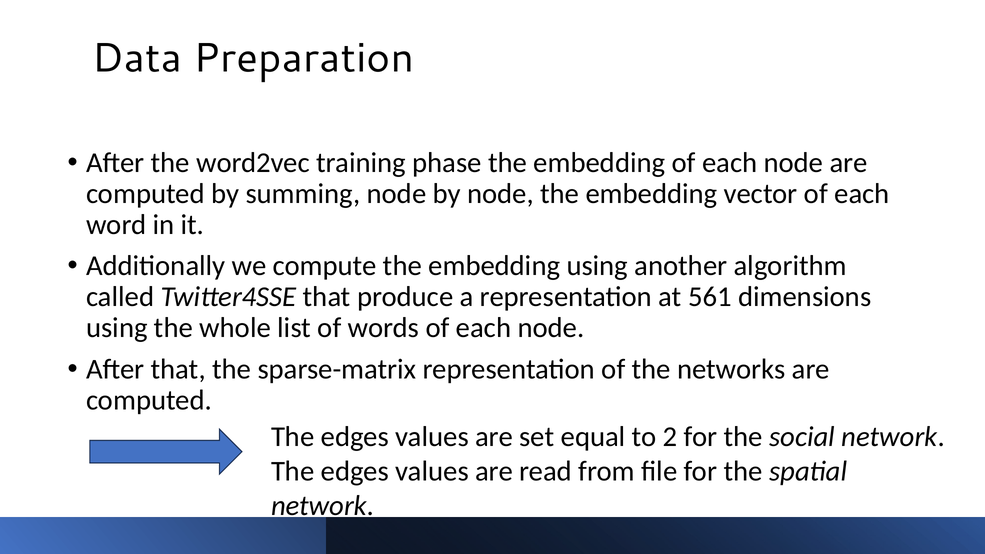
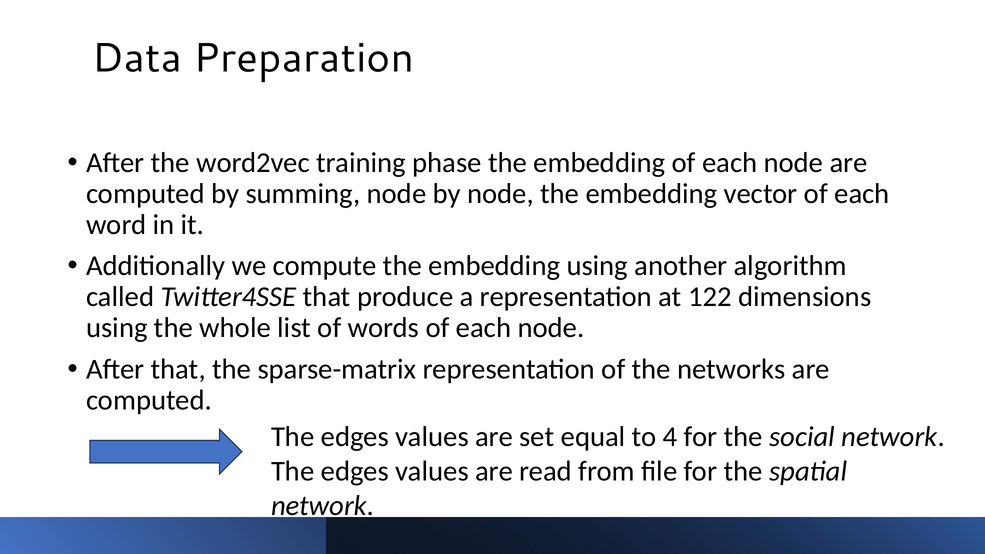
561: 561 -> 122
2: 2 -> 4
